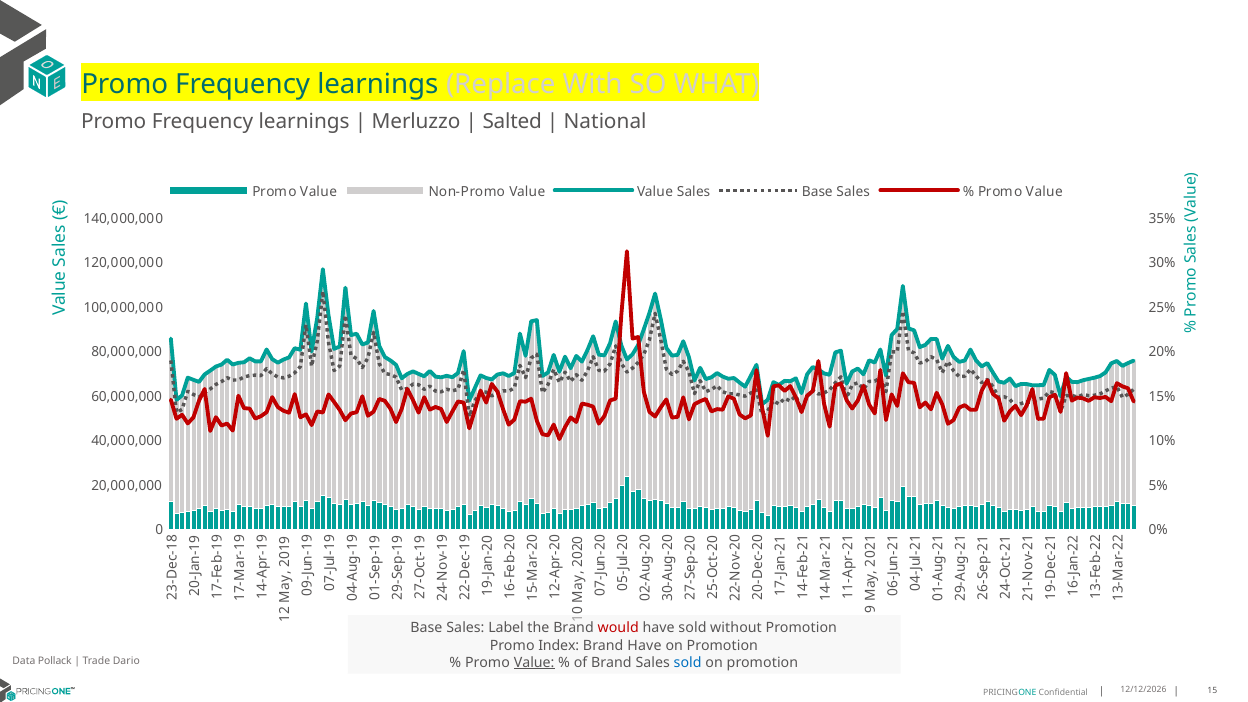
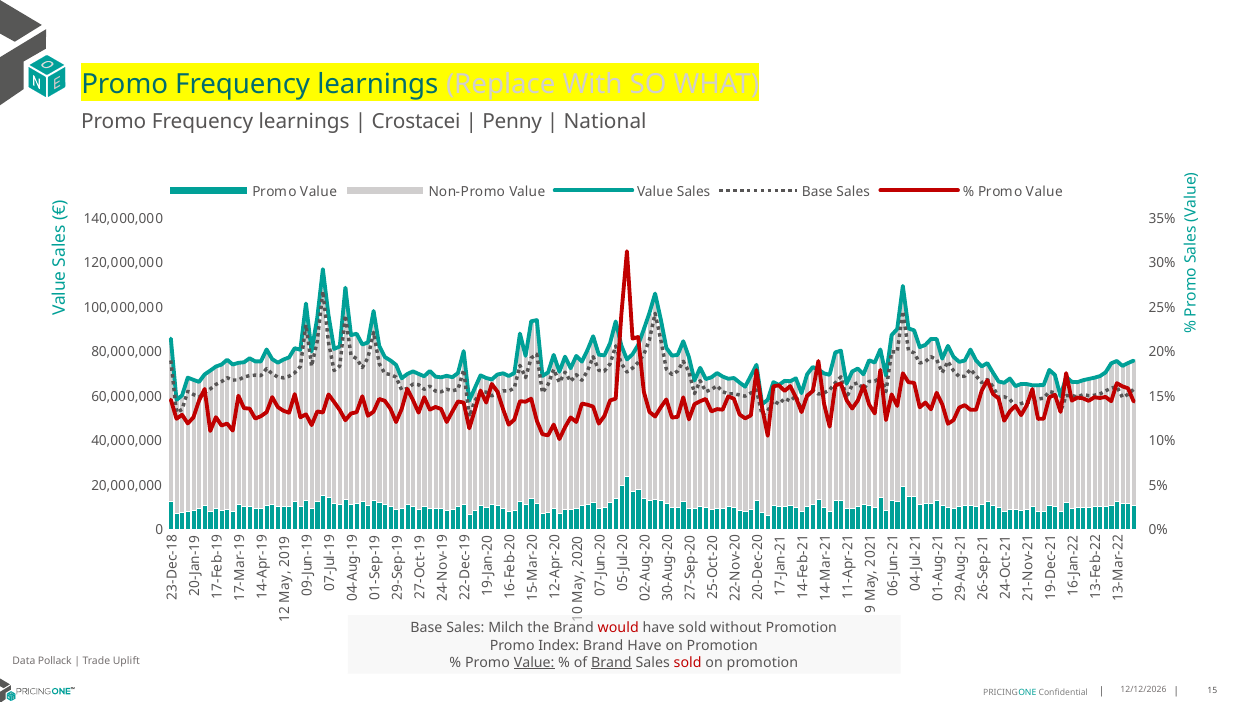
Merluzzo: Merluzzo -> Crostacei
Salted: Salted -> Penny
Label: Label -> Milch
Dario: Dario -> Uplift
Brand at (611, 663) underline: none -> present
sold at (688, 663) colour: blue -> red
